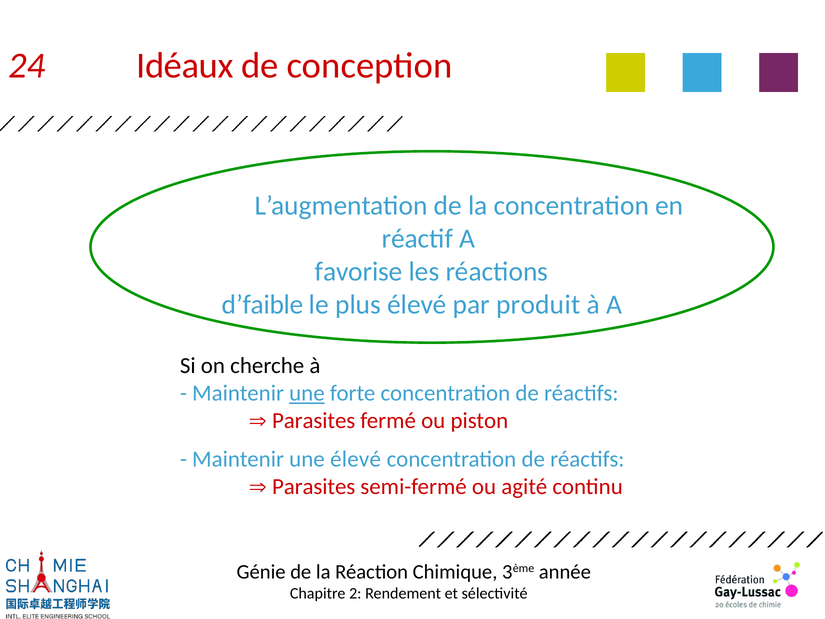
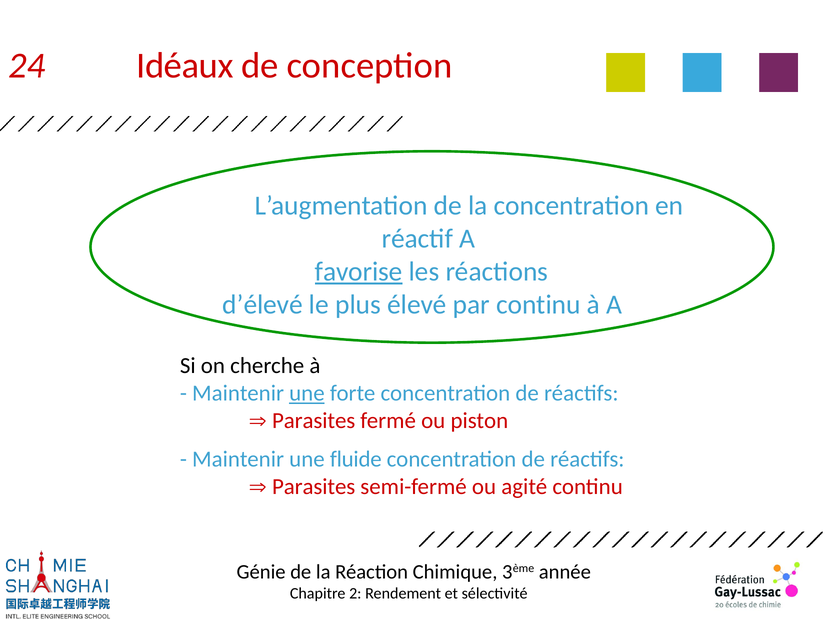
favorise underline: none -> present
d’faible: d’faible -> d’élevé
par produit: produit -> continu
une élevé: élevé -> fluide
